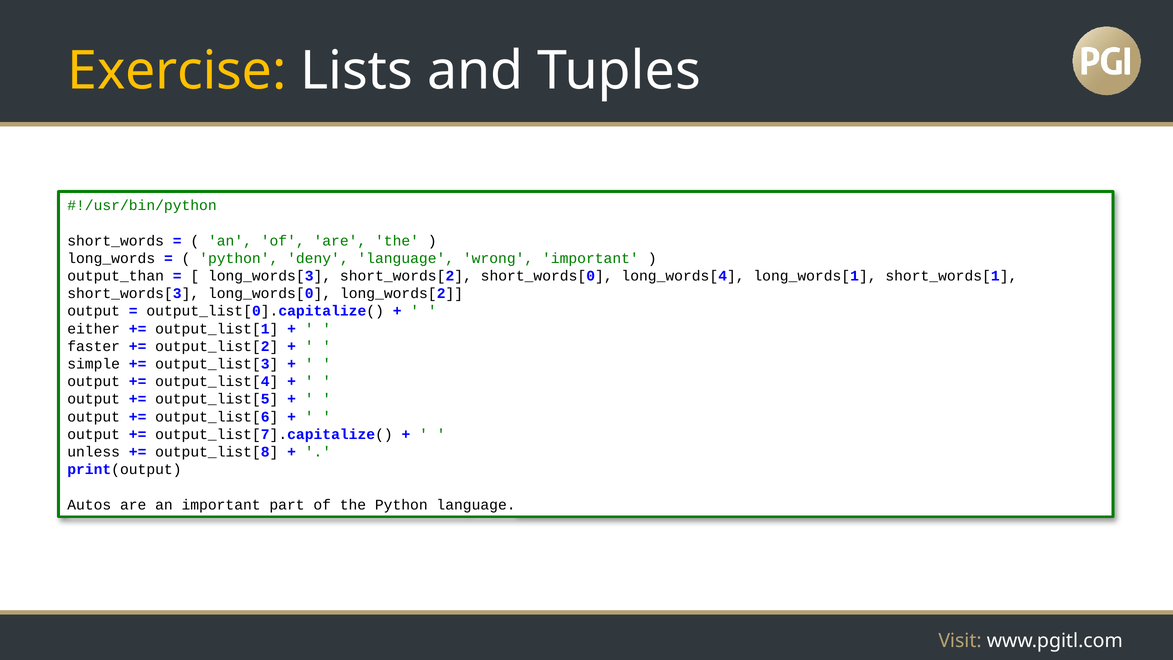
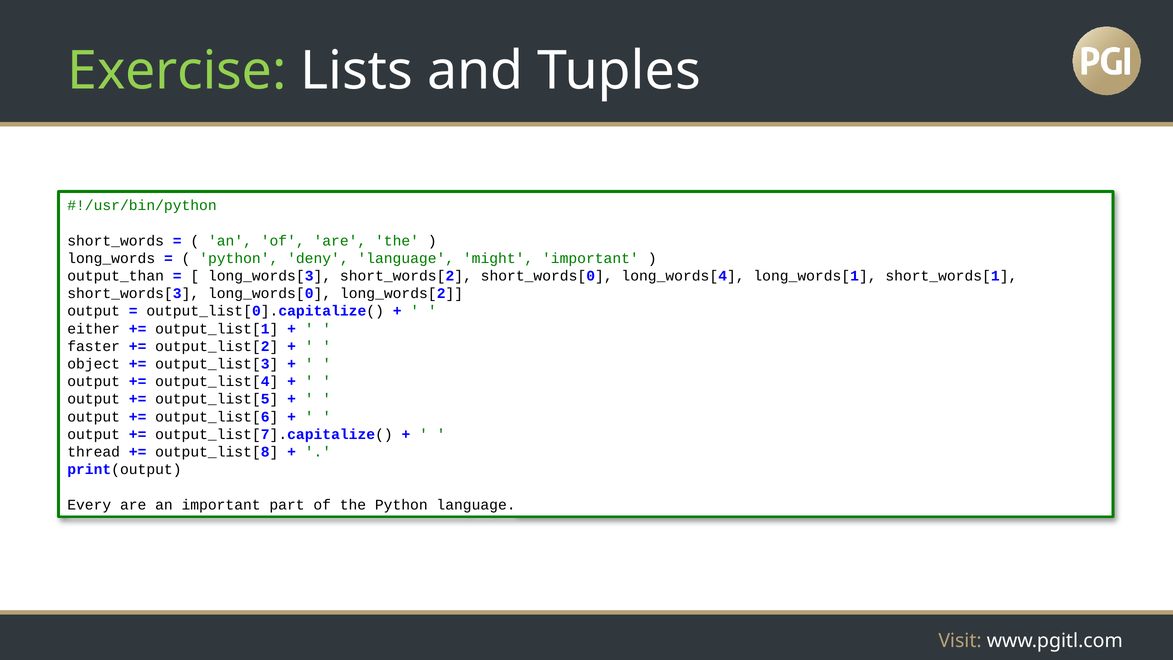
Exercise colour: yellow -> light green
wrong: wrong -> might
simple: simple -> object
unless: unless -> thread
Autos: Autos -> Every
